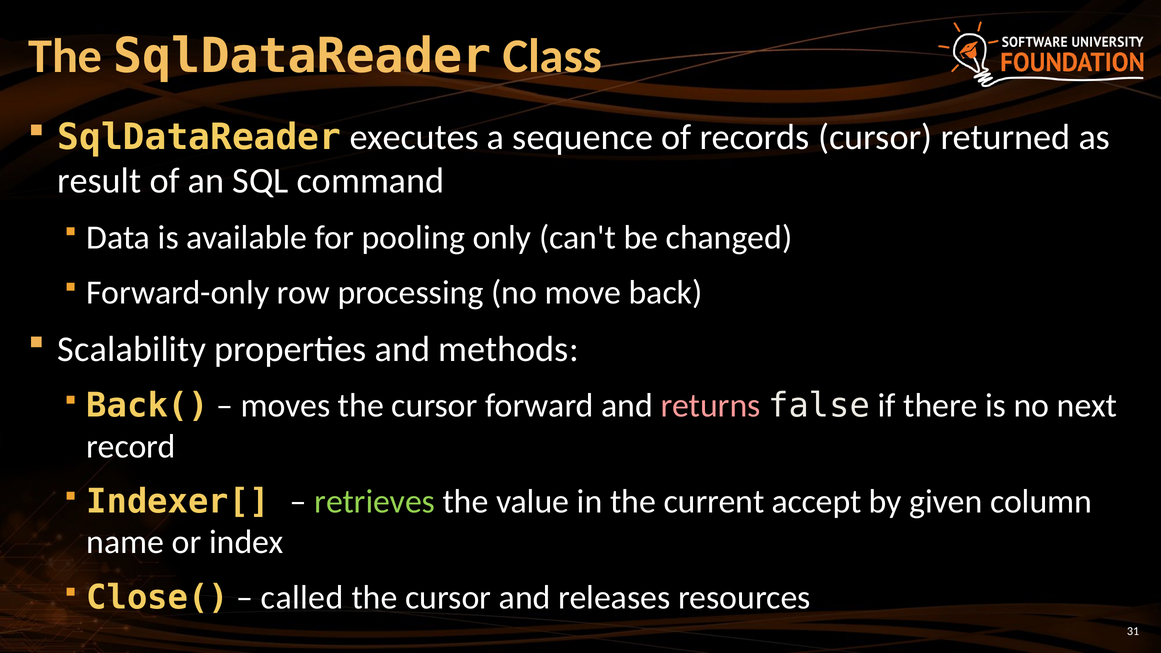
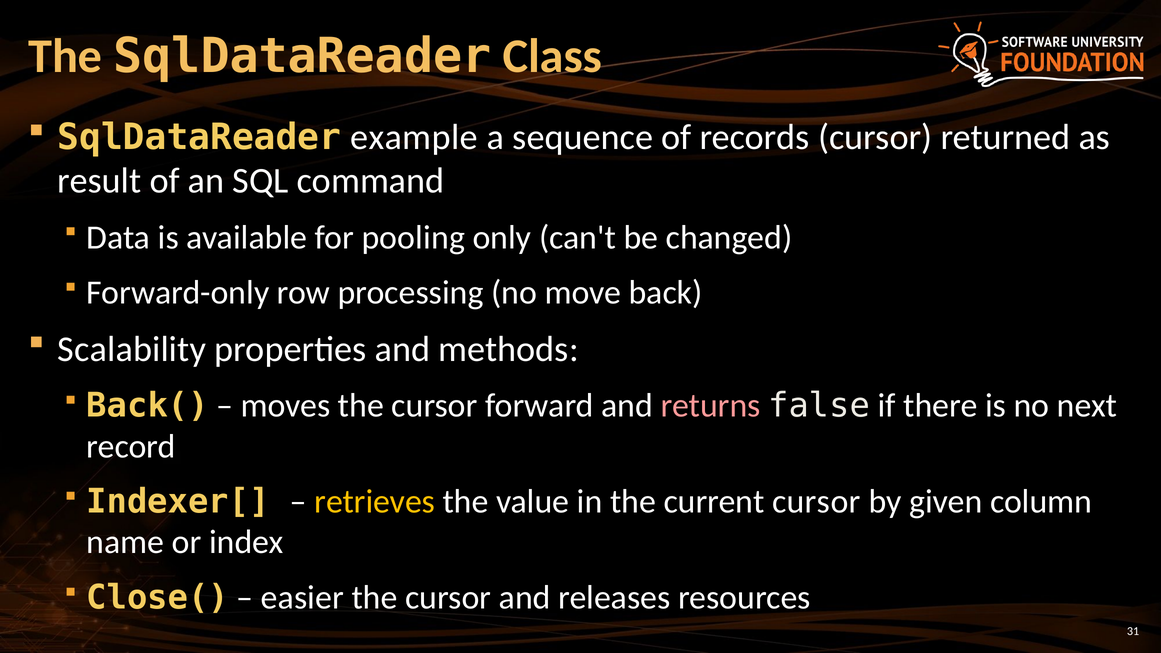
executes: executes -> example
retrieves colour: light green -> yellow
current accept: accept -> cursor
called: called -> easier
